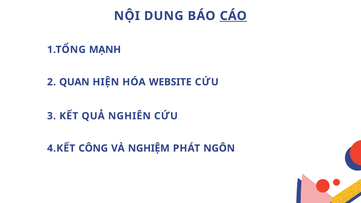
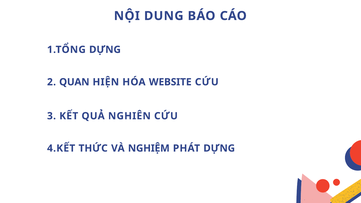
CÁO underline: present -> none
1.TỔNG MẠNH: MẠNH -> DỰNG
CÔNG: CÔNG -> THỨC
PHÁT NGÔN: NGÔN -> DỰNG
